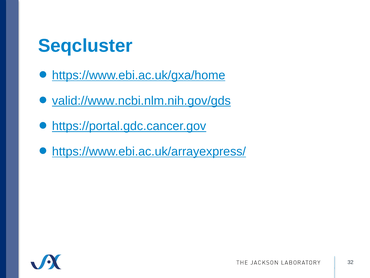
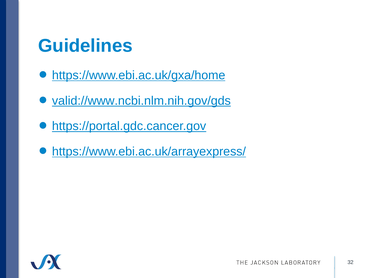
Seqcluster: Seqcluster -> Guidelines
